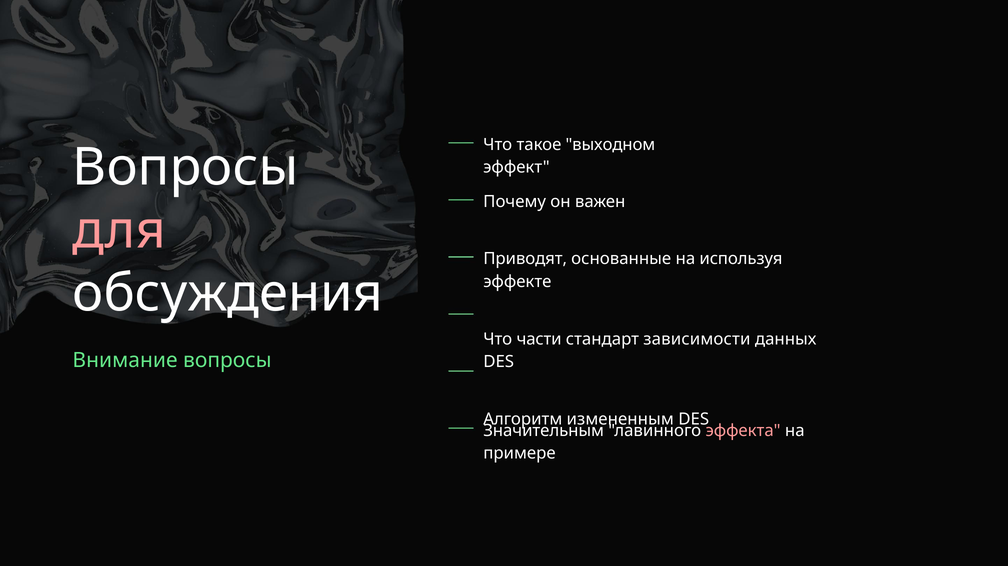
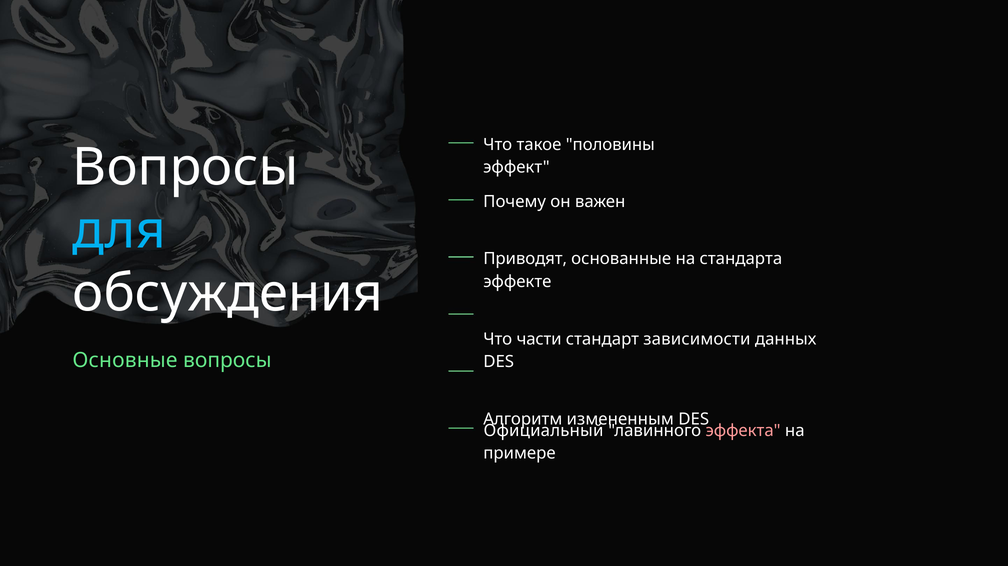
выходном: выходном -> половины
для colour: pink -> light blue
используя: используя -> стандарта
Внимание: Внимание -> Основные
Значительным: Значительным -> Официальный
